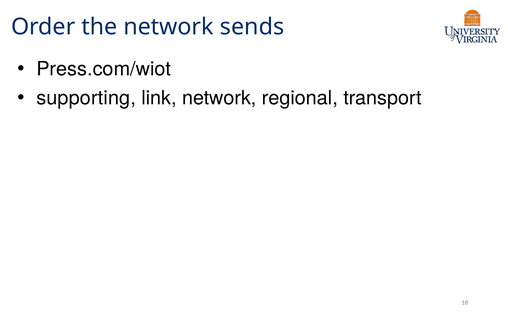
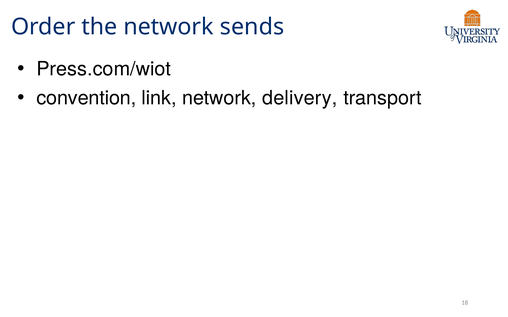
supporting: supporting -> convention
regional: regional -> delivery
